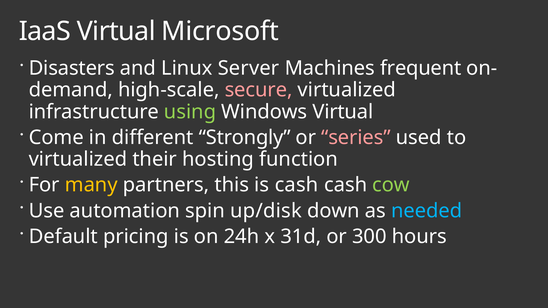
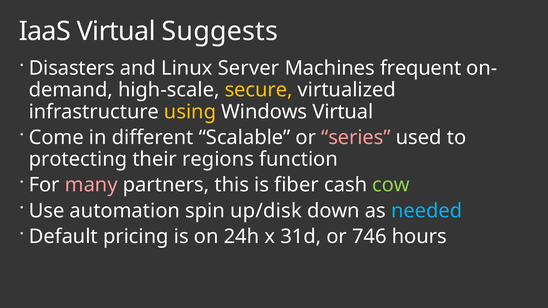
Microsoft: Microsoft -> Suggests
secure colour: pink -> yellow
using colour: light green -> yellow
Strongly: Strongly -> Scalable
virtualized at (78, 159): virtualized -> protecting
hosting: hosting -> regions
many colour: yellow -> pink
is cash: cash -> fiber
300: 300 -> 746
